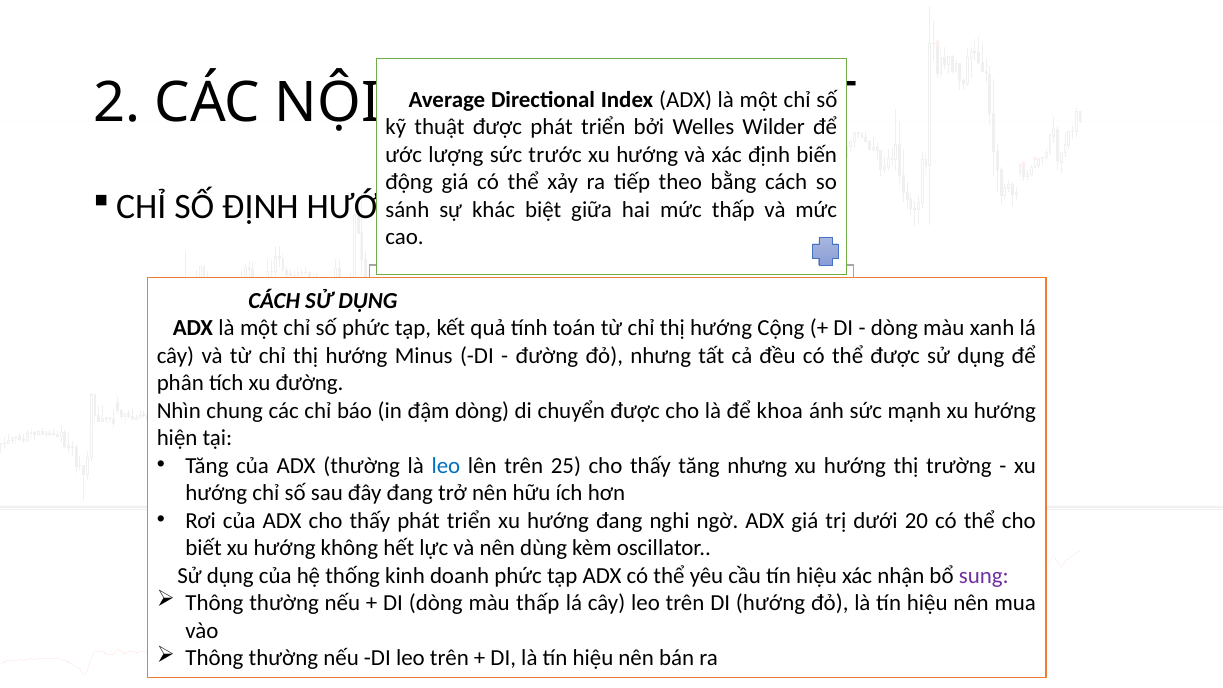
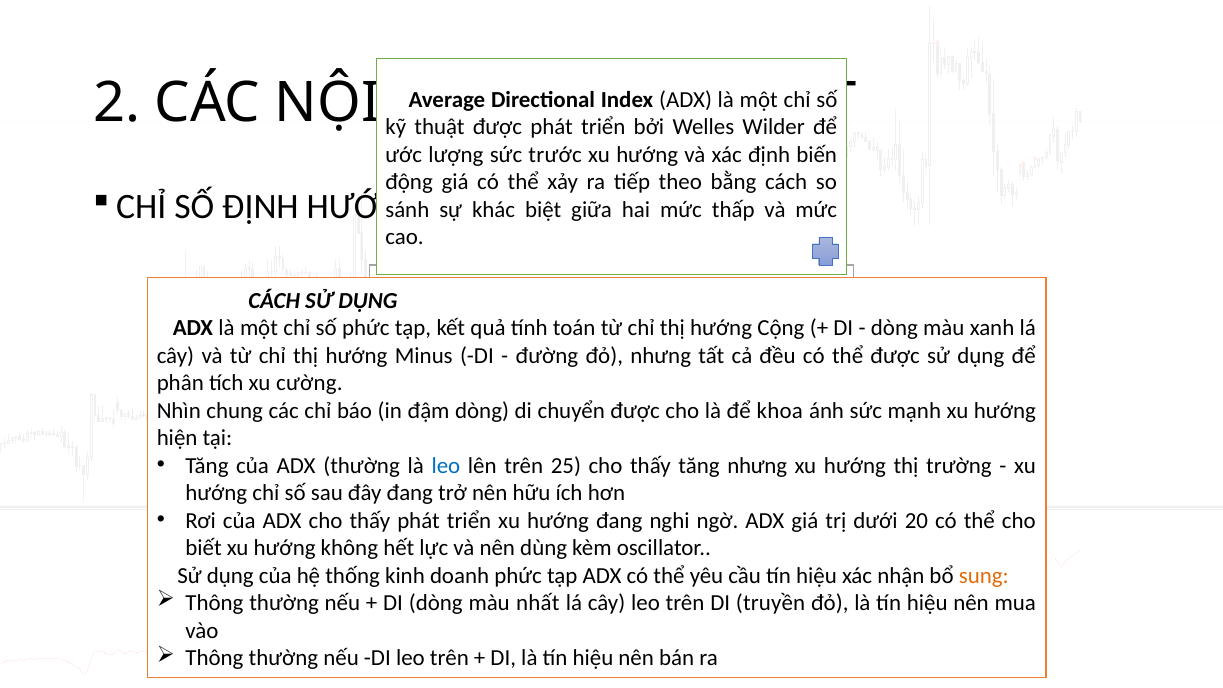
xu đường: đường -> cường
sung colour: purple -> orange
màu thấp: thấp -> nhất
DI hướng: hướng -> truyền
